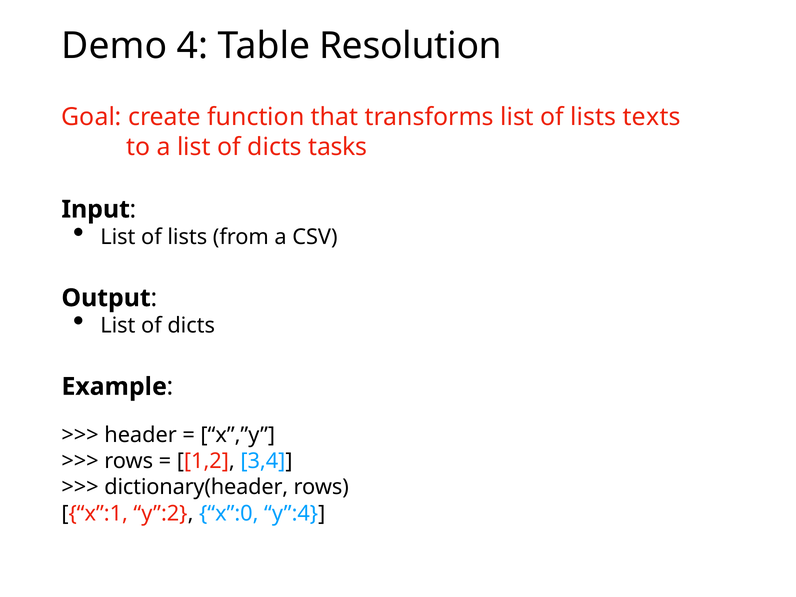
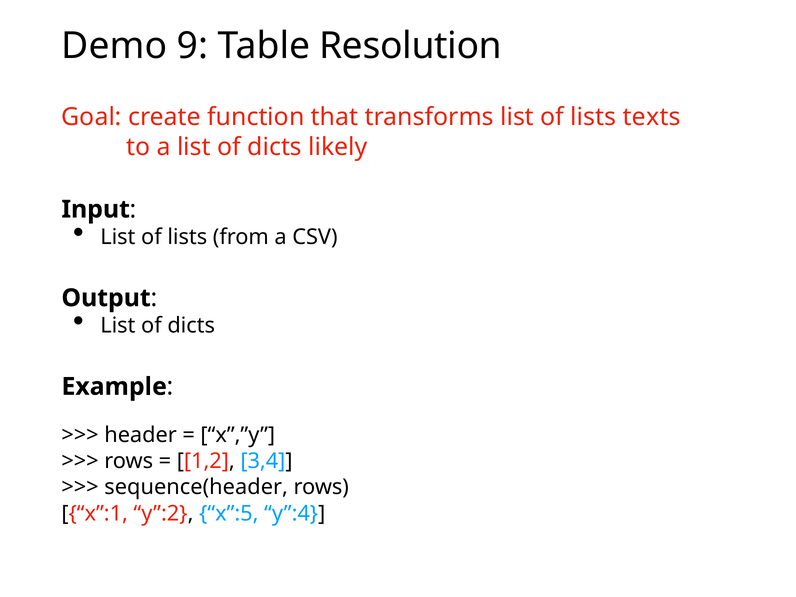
4: 4 -> 9
tasks: tasks -> likely
dictionary(header: dictionary(header -> sequence(header
x”:0: x”:0 -> x”:5
